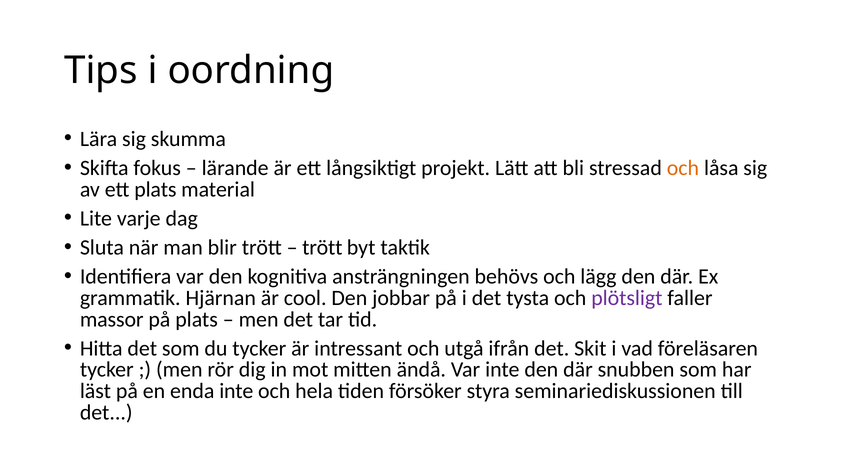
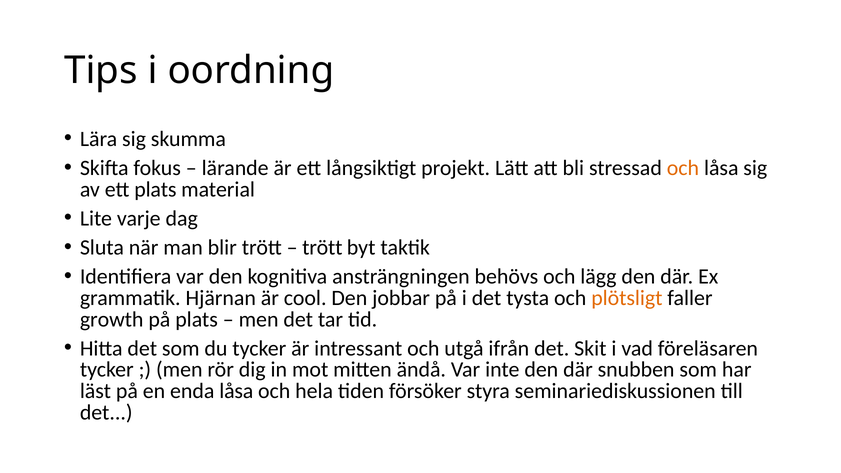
plötsligt colour: purple -> orange
massor: massor -> growth
enda inte: inte -> låsa
